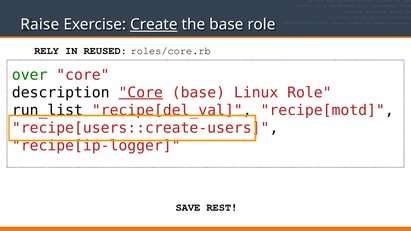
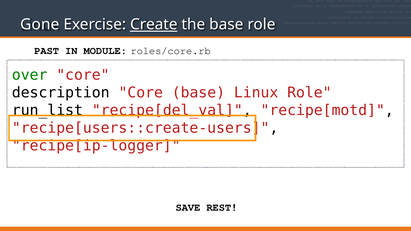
Raise: Raise -> Gone
RELY: RELY -> PAST
REUSED: REUSED -> MODULE
Core at (141, 93) underline: present -> none
